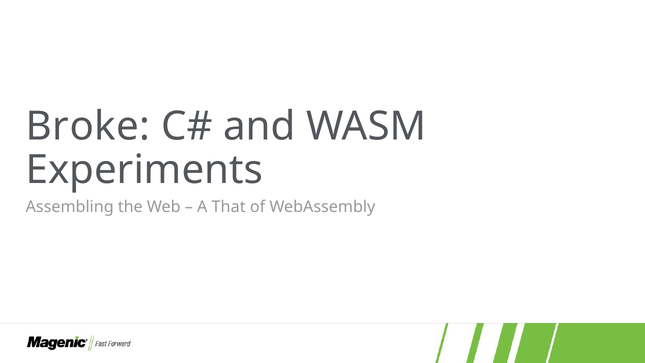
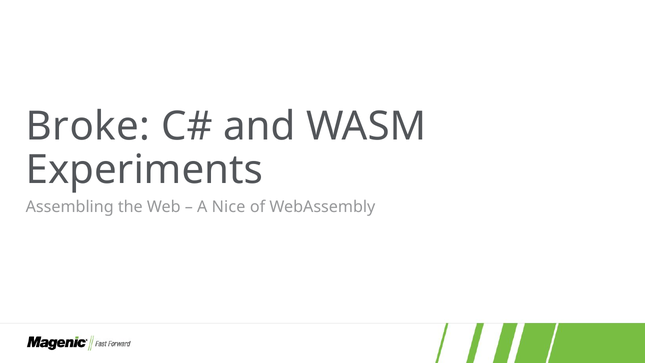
That: That -> Nice
